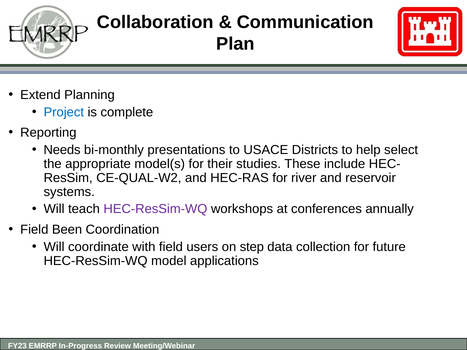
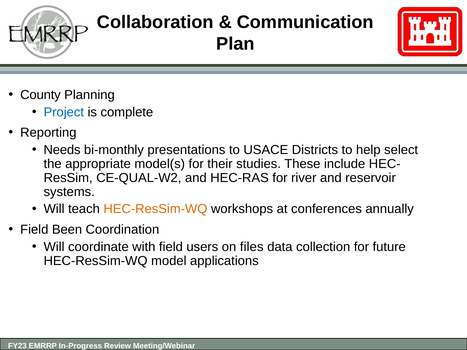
Extend: Extend -> County
HEC-ResSim-WQ at (155, 209) colour: purple -> orange
step: step -> files
